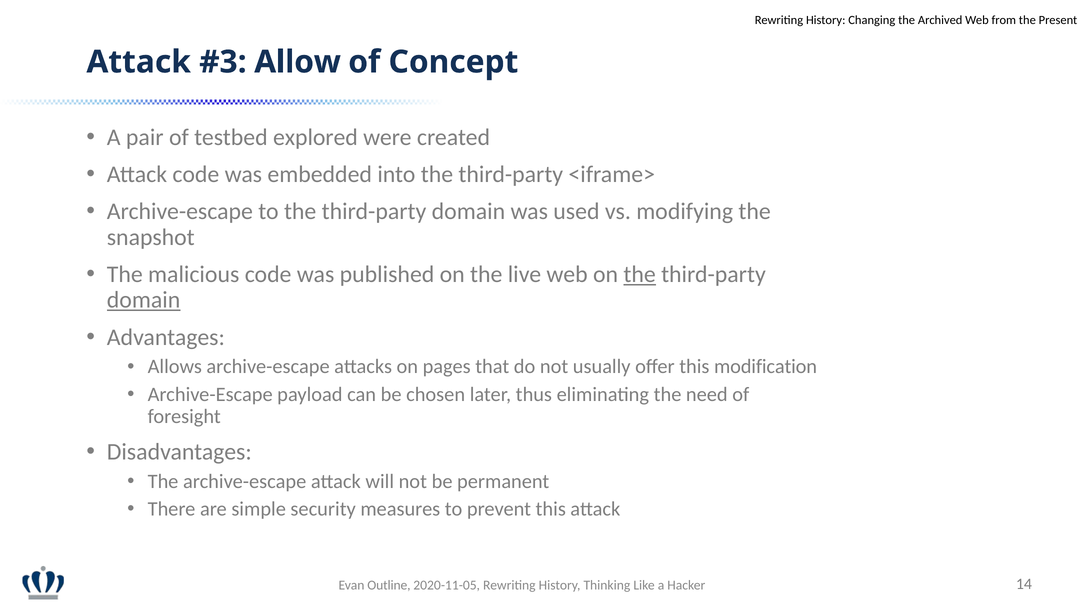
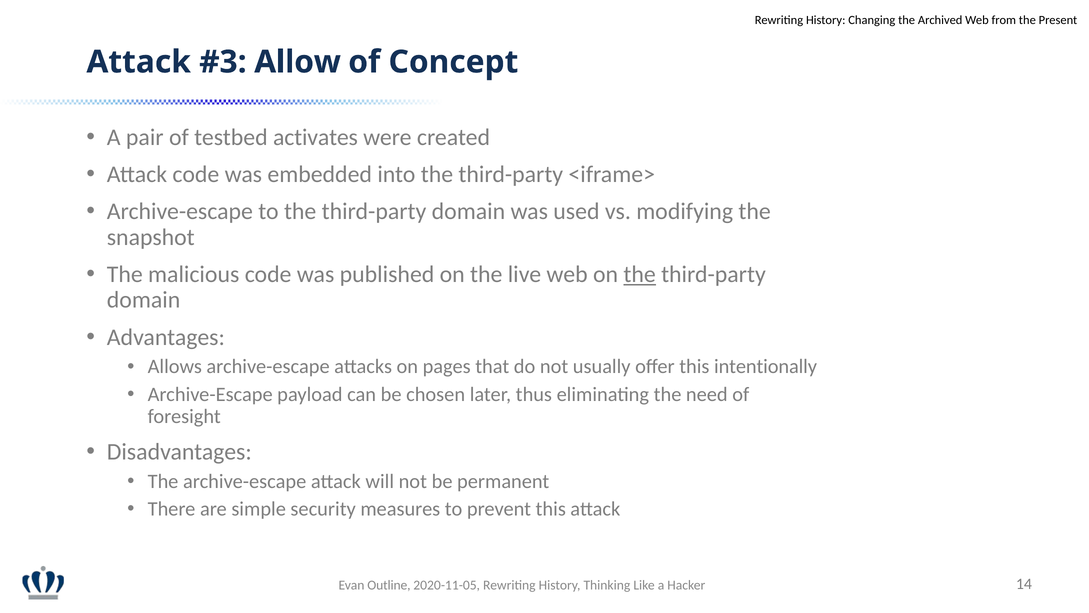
explored: explored -> activates
domain at (144, 300) underline: present -> none
modification: modification -> intentionally
